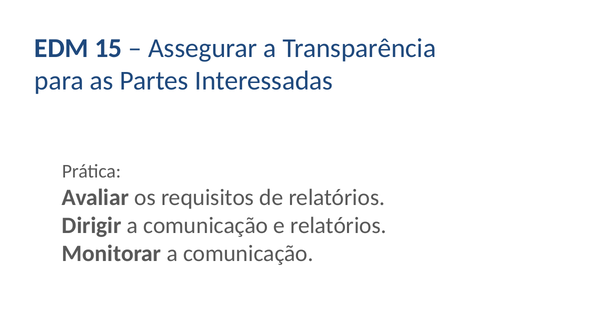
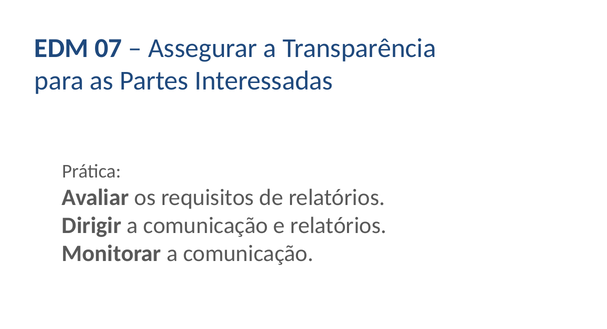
15: 15 -> 07
